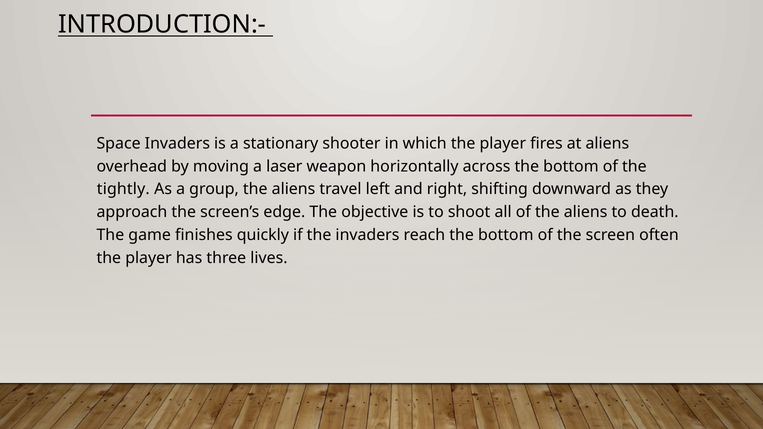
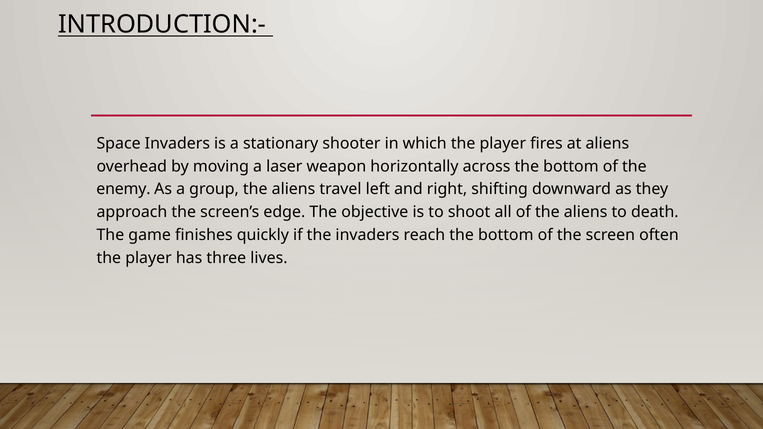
tightly: tightly -> enemy
